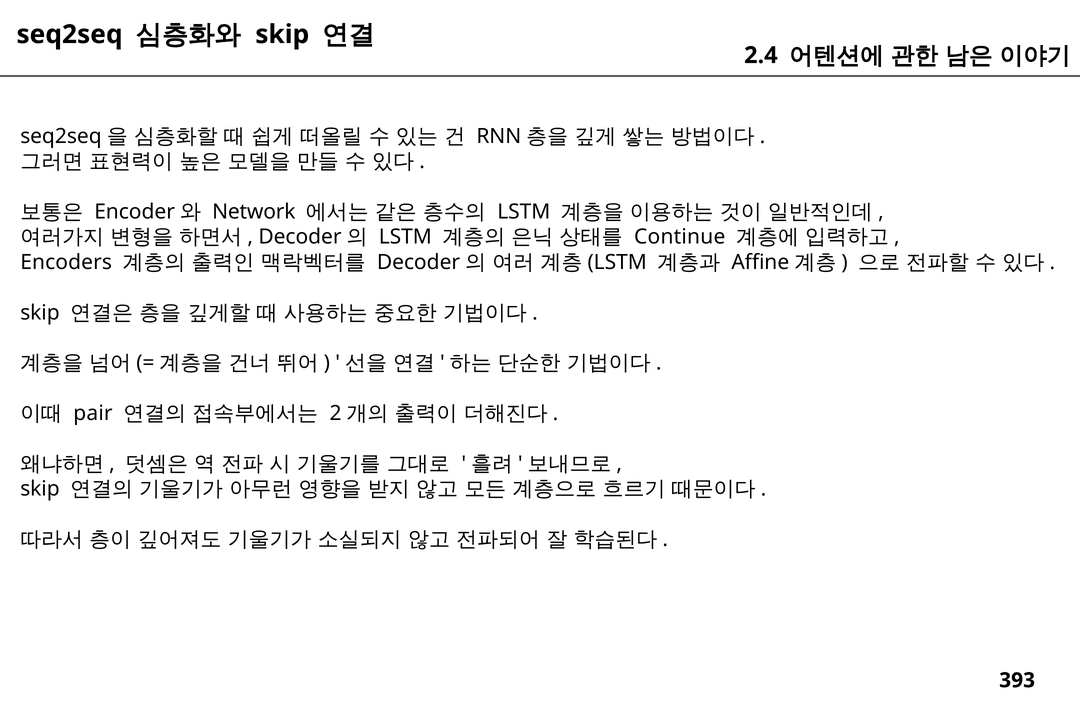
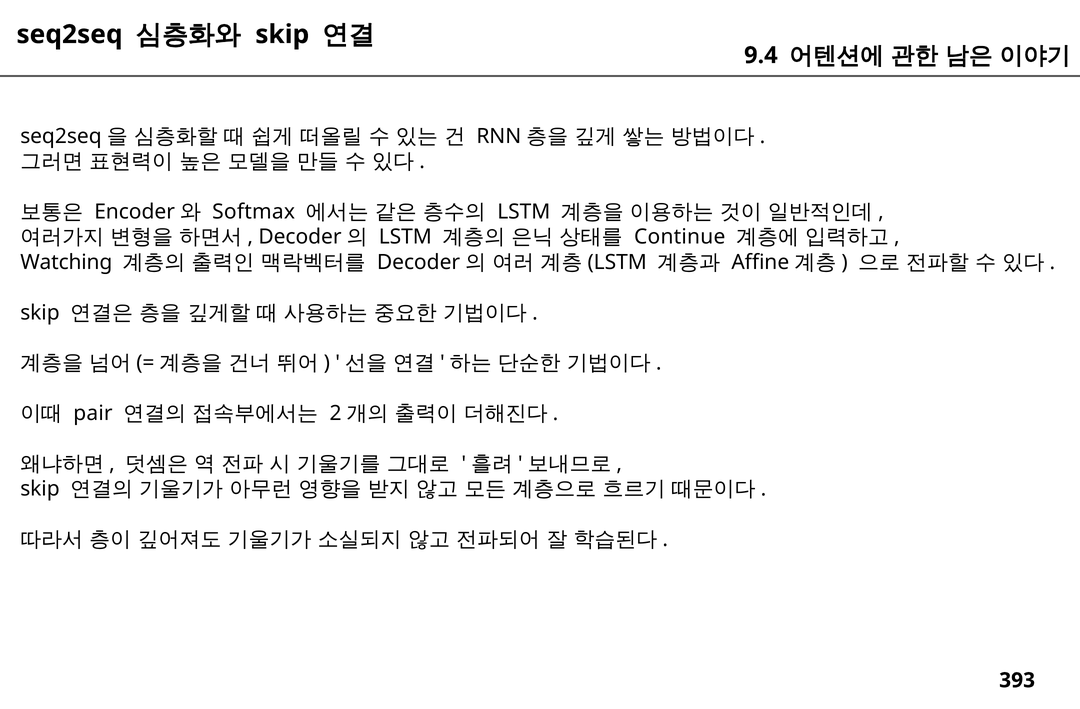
2.4: 2.4 -> 9.4
Network: Network -> Softmax
Encoders: Encoders -> Watching
